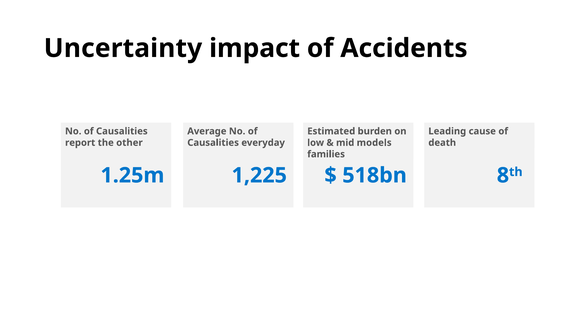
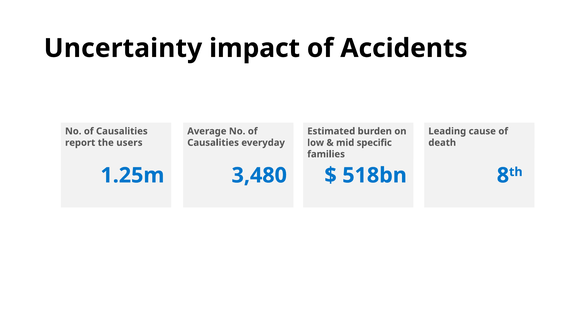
other: other -> users
models: models -> specific
1,225: 1,225 -> 3,480
